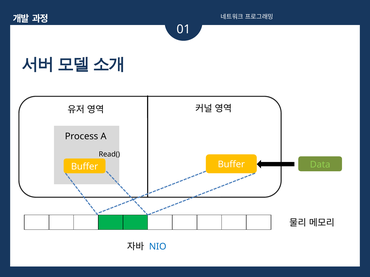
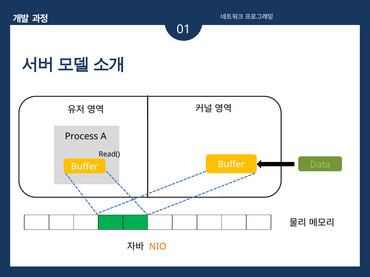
NIO colour: blue -> orange
